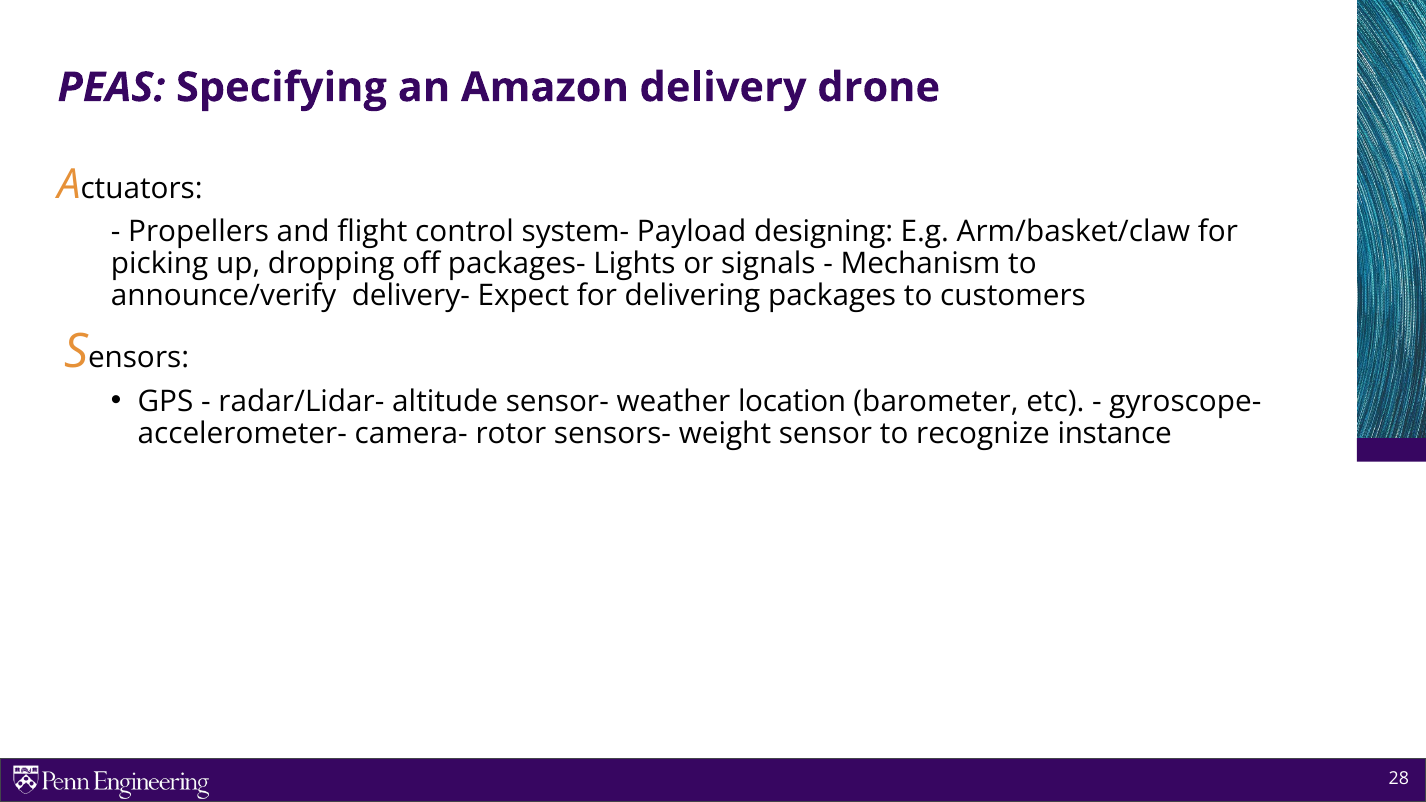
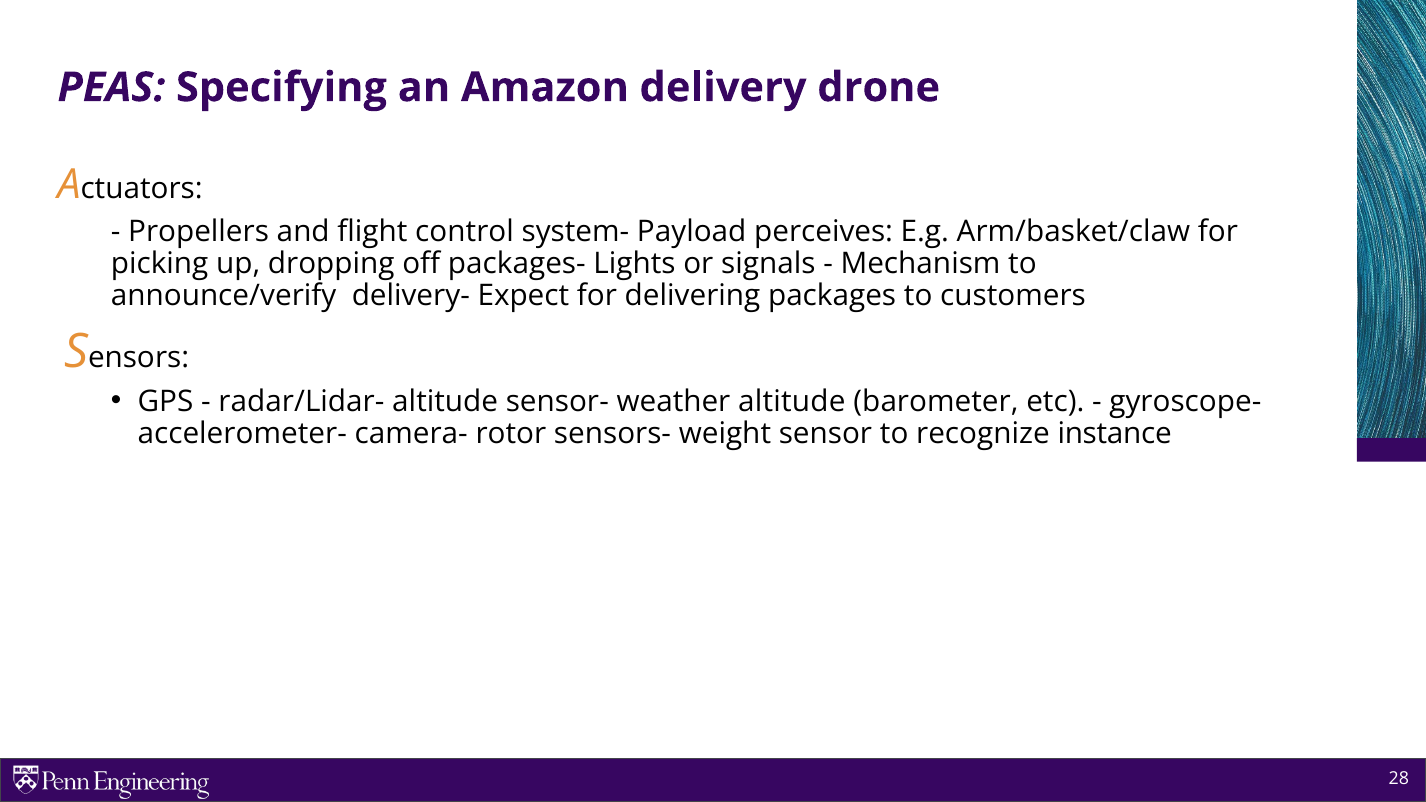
designing: designing -> perceives
weather location: location -> altitude
